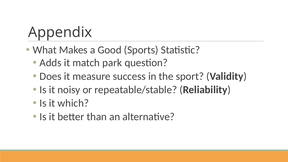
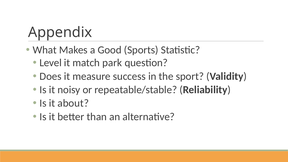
Adds: Adds -> Level
which: which -> about
